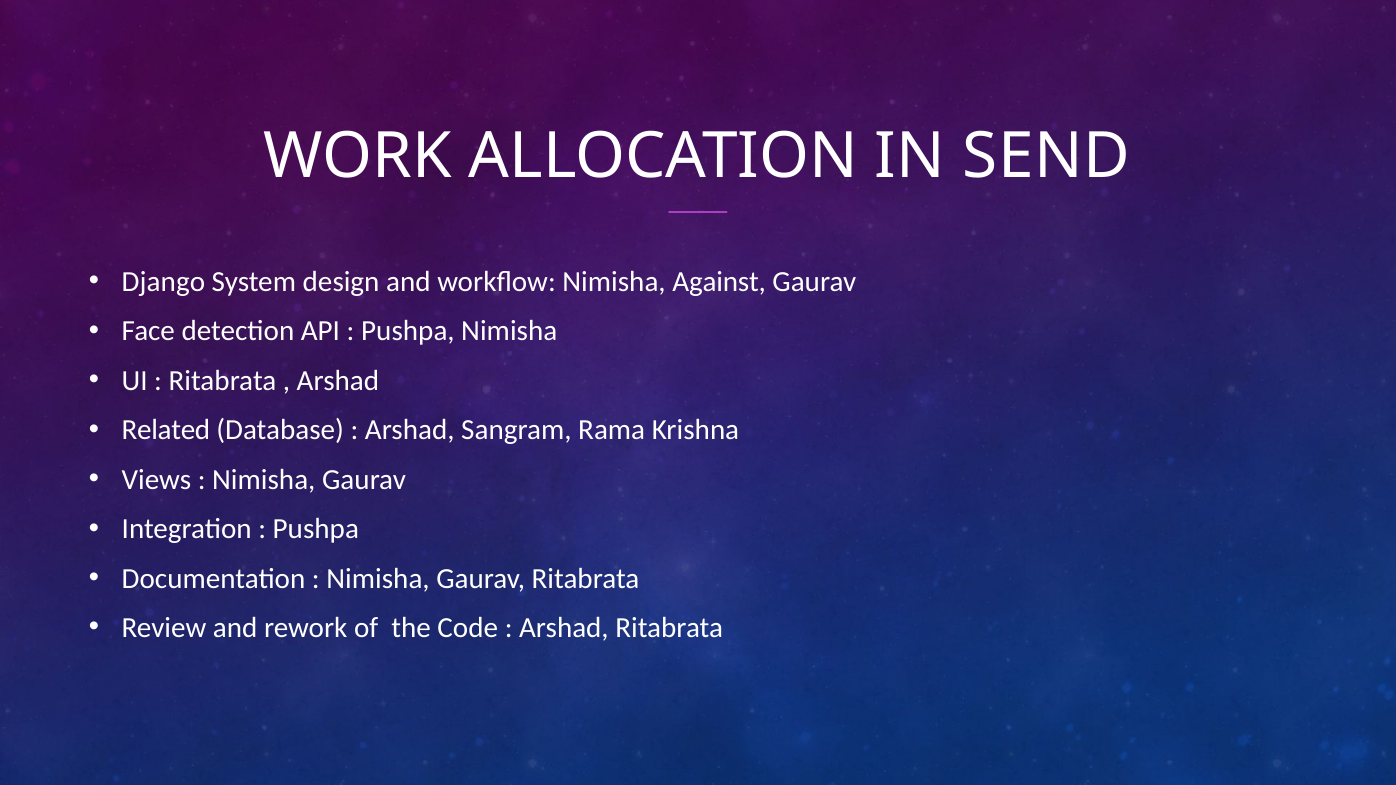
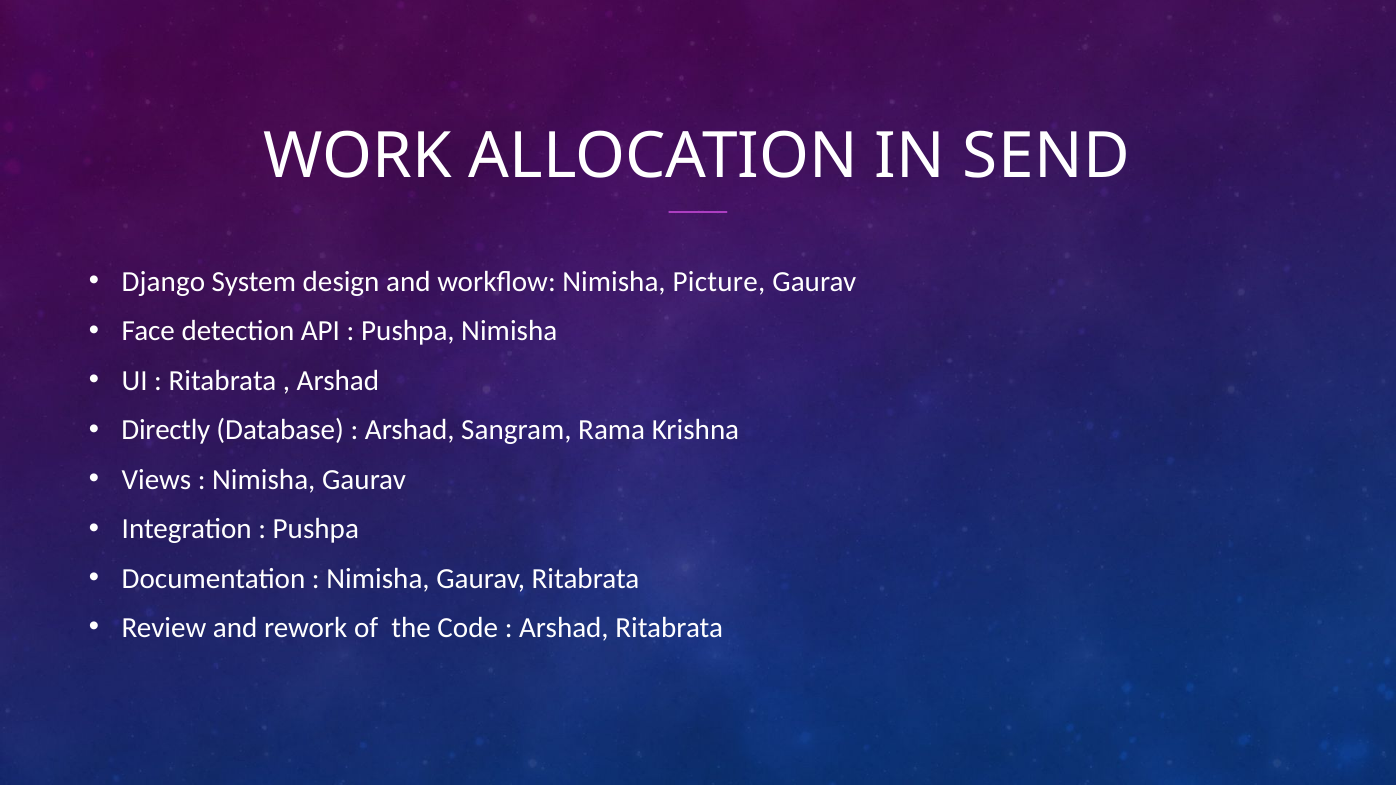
Against: Against -> Picture
Related: Related -> Directly
